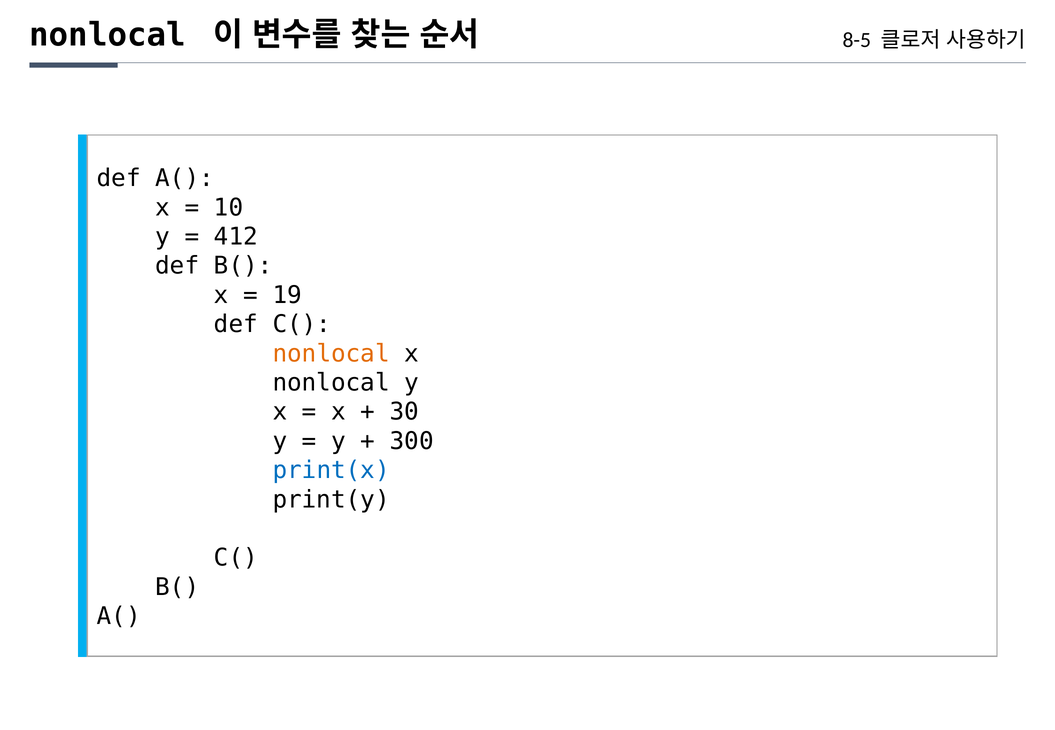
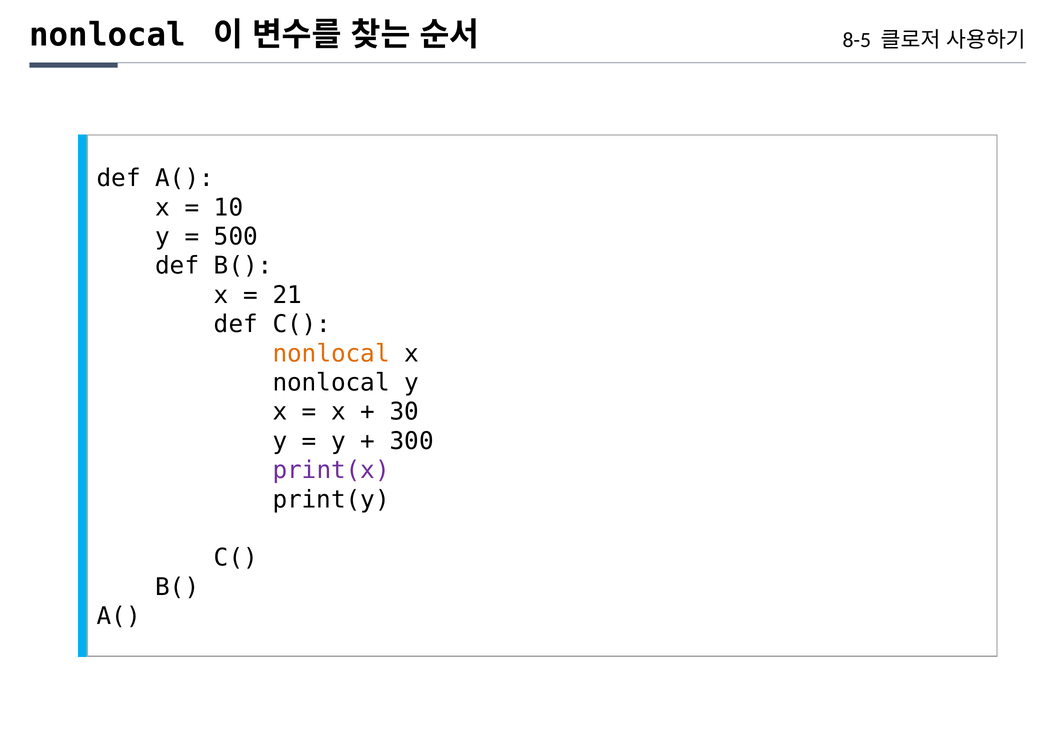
412: 412 -> 500
19: 19 -> 21
print(x colour: blue -> purple
